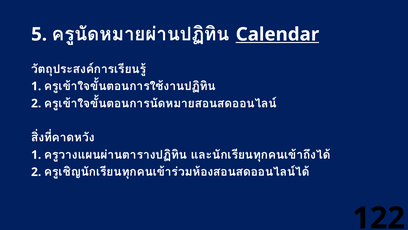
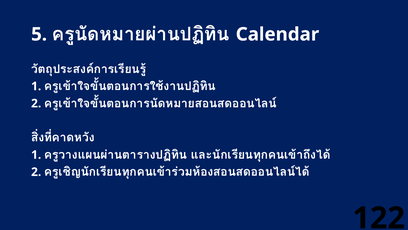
Calendar underline: present -> none
